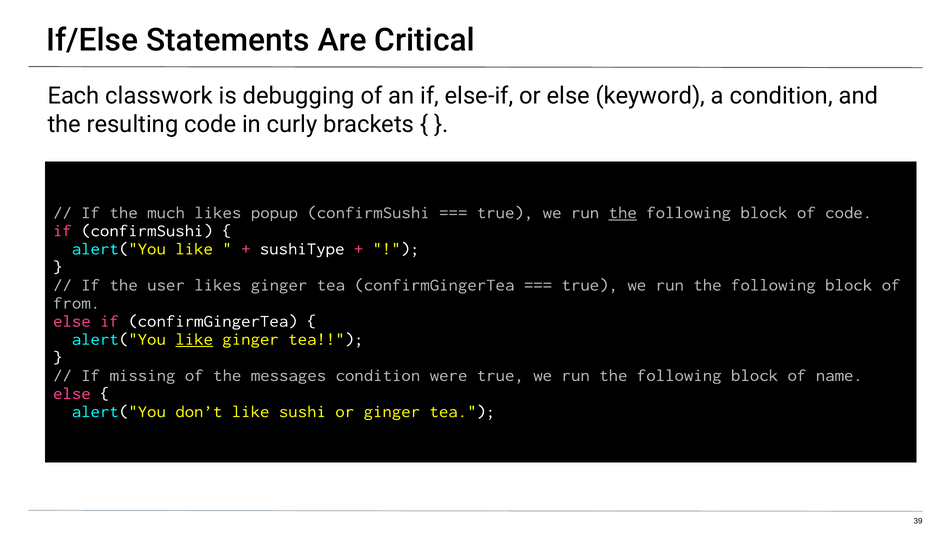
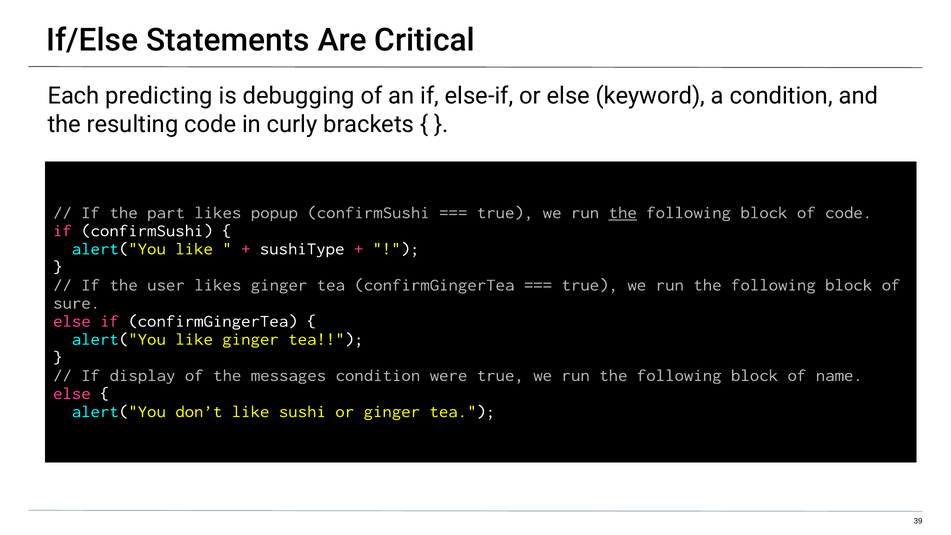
classwork: classwork -> predicting
much: much -> part
from: from -> sure
like at (194, 339) underline: present -> none
missing: missing -> display
